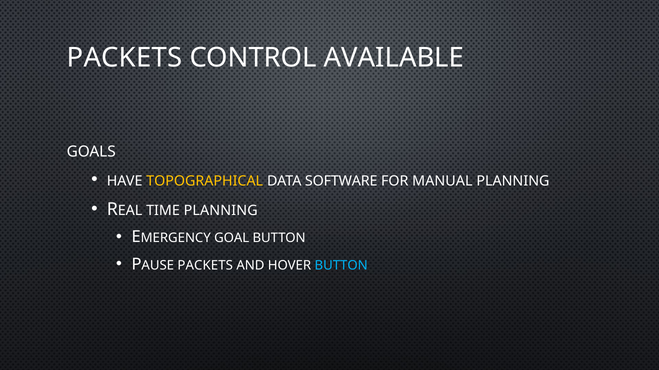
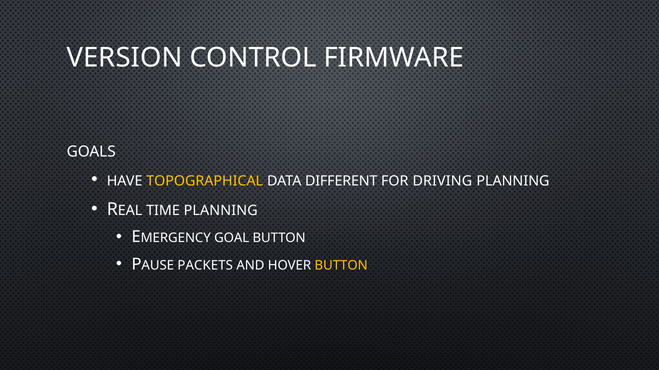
PACKETS at (124, 58): PACKETS -> VERSION
AVAILABLE: AVAILABLE -> FIRMWARE
SOFTWARE: SOFTWARE -> DIFFERENT
MANUAL: MANUAL -> DRIVING
BUTTON at (341, 266) colour: light blue -> yellow
